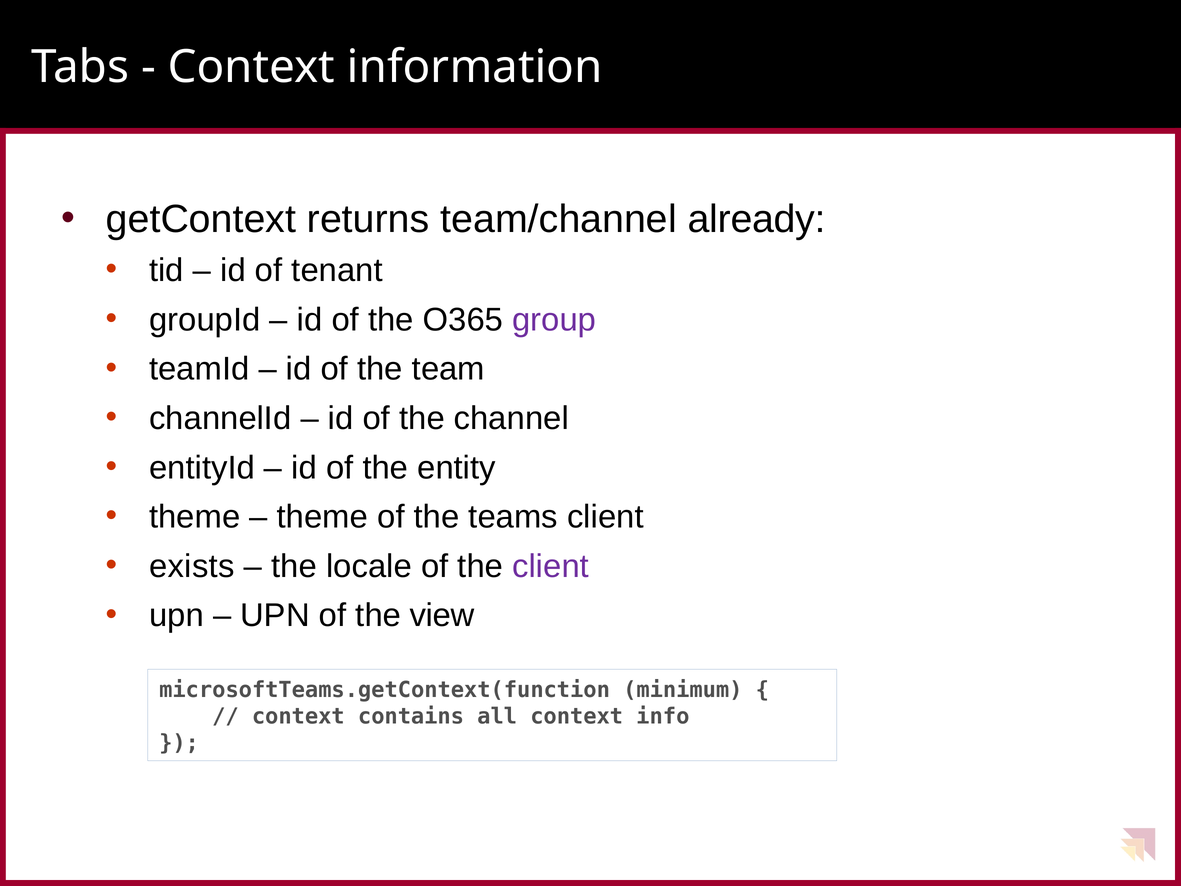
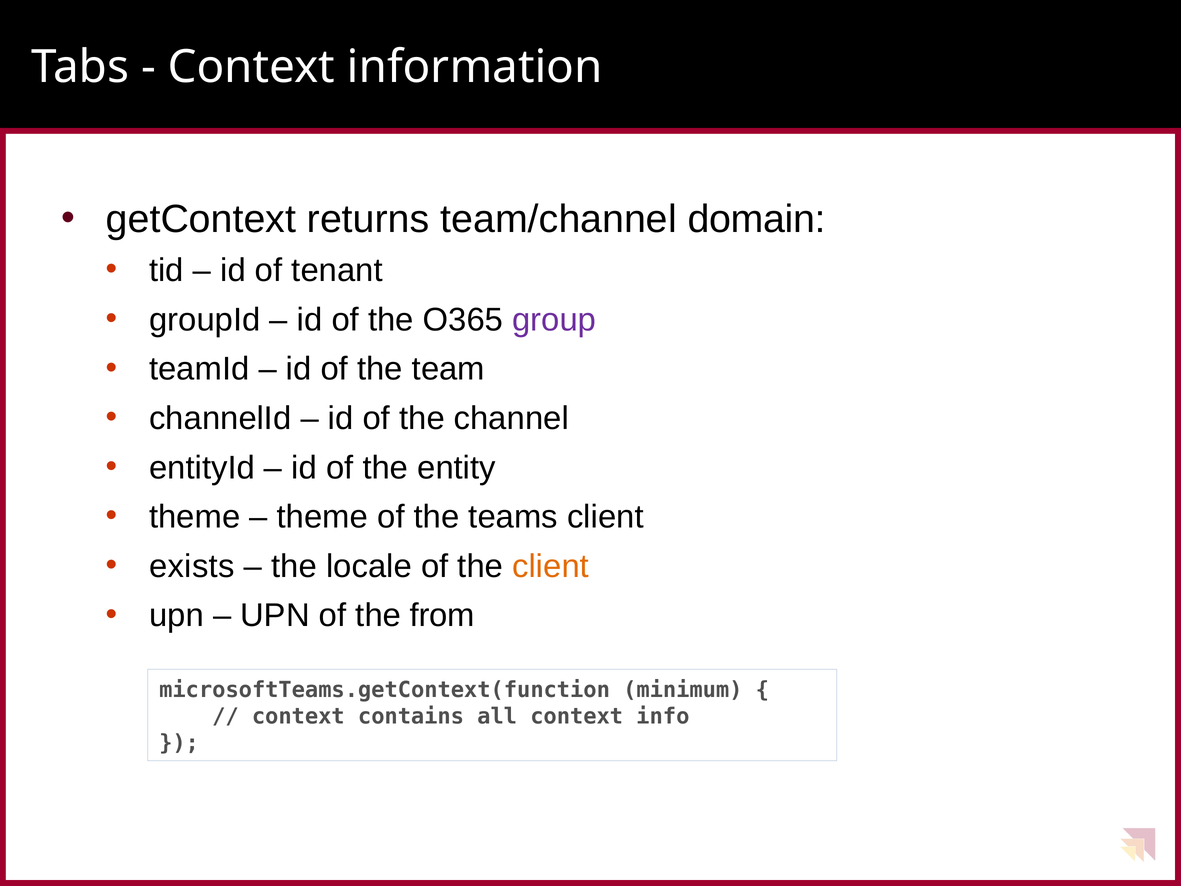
already: already -> domain
client at (551, 566) colour: purple -> orange
view: view -> from
